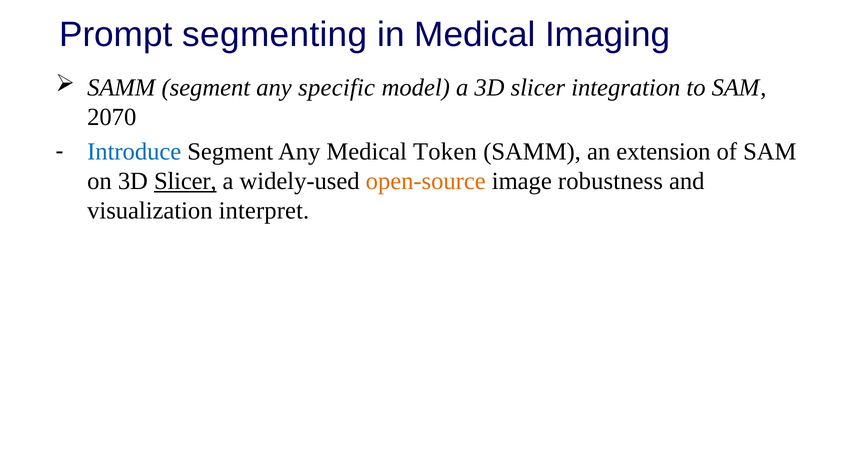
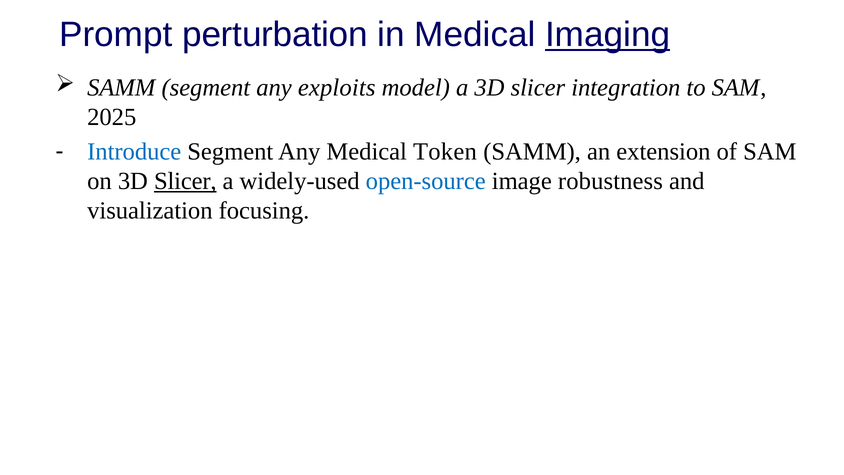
segmenting: segmenting -> perturbation
Imaging underline: none -> present
specific: specific -> exploits
2070: 2070 -> 2025
open-source colour: orange -> blue
interpret: interpret -> focusing
